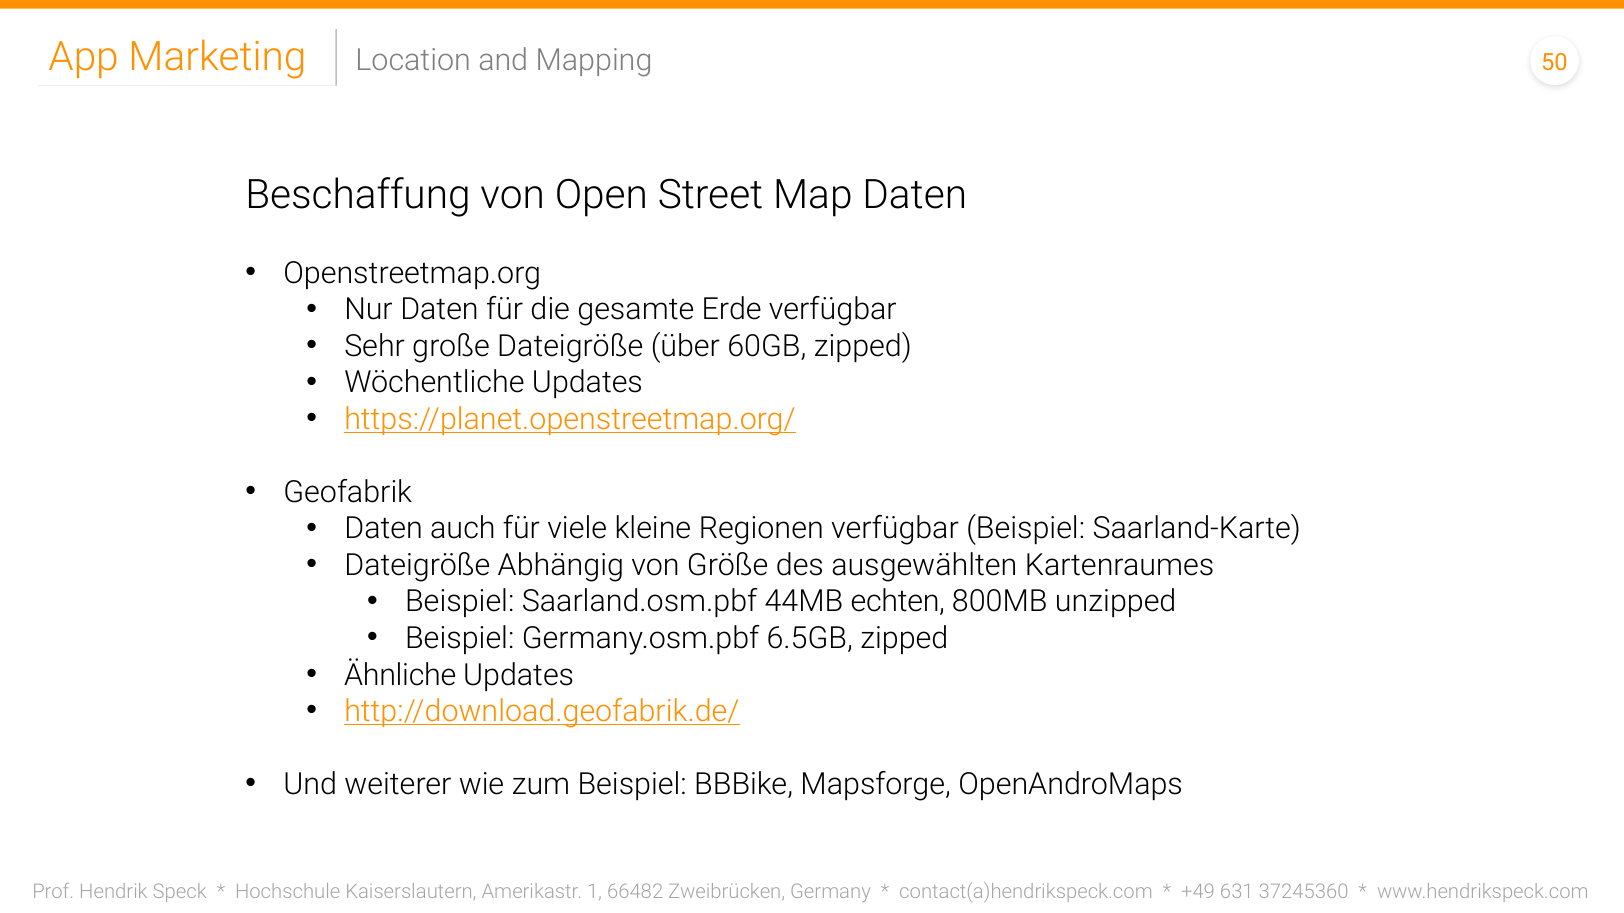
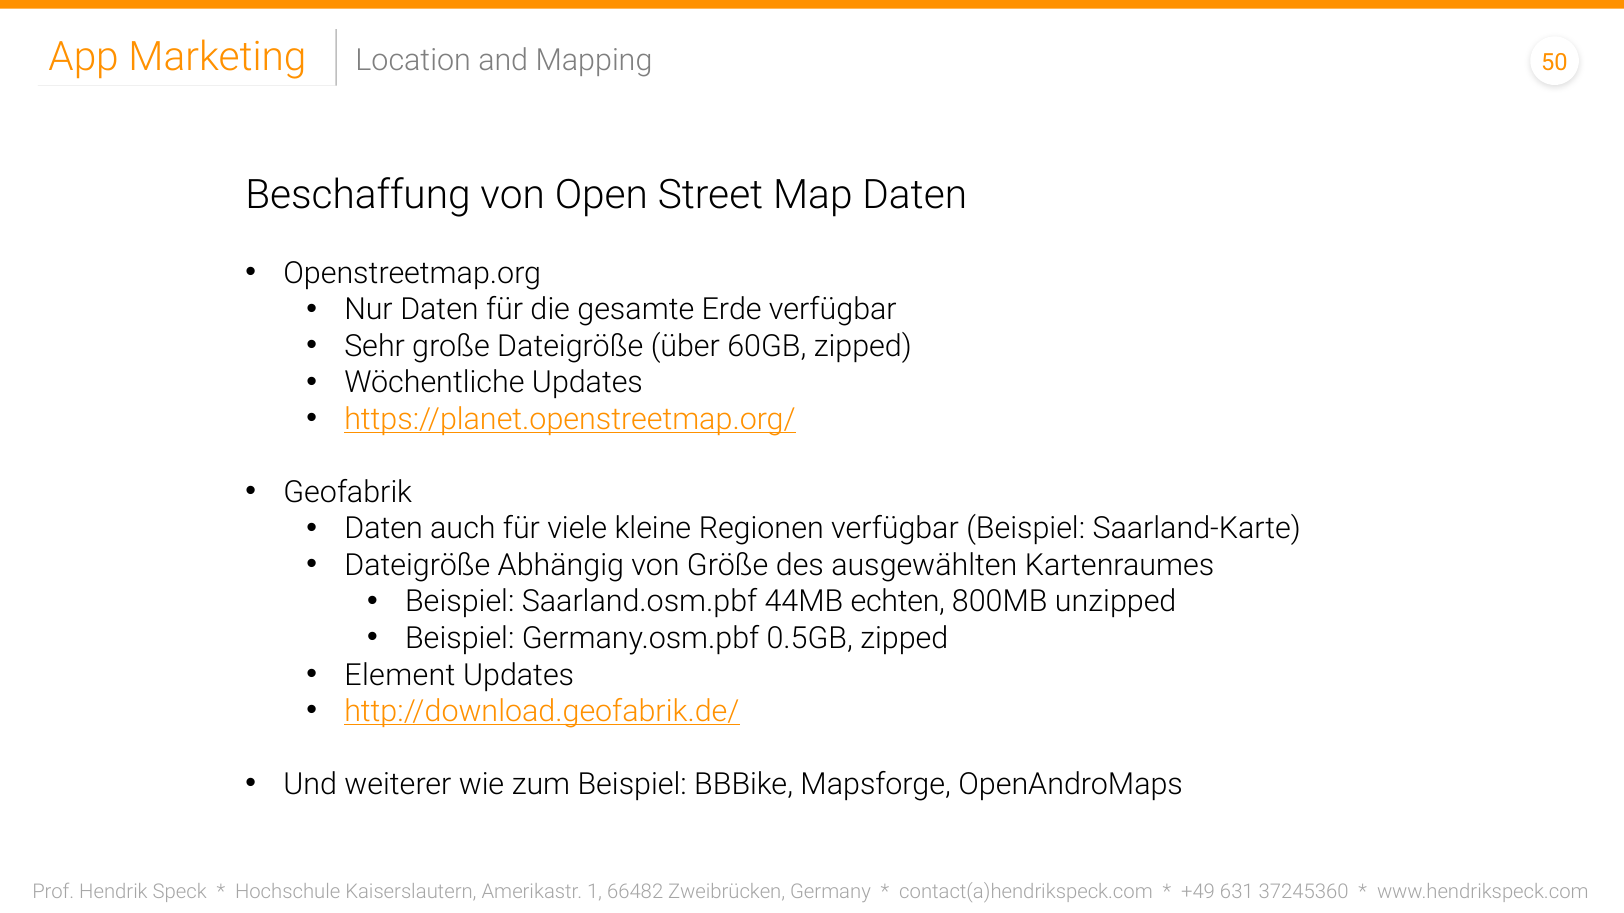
6.5GB: 6.5GB -> 0.5GB
Ähnliche: Ähnliche -> Element
